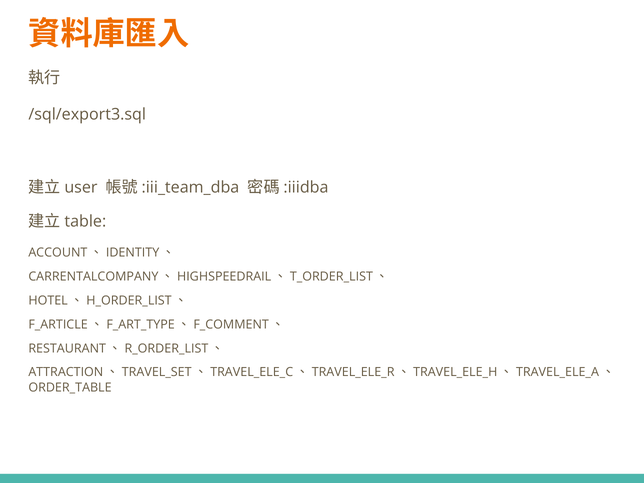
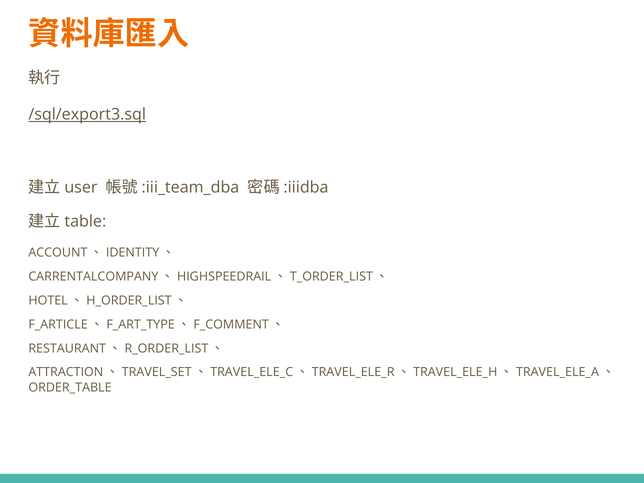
/sql/export3.sql underline: none -> present
